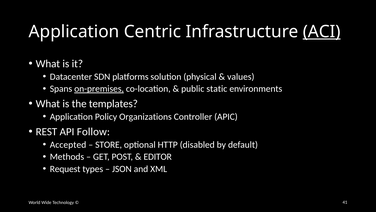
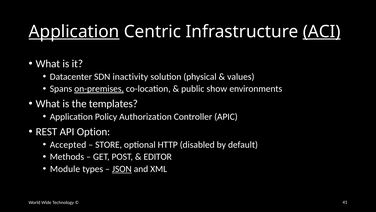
Application at (74, 32) underline: none -> present
platforms: platforms -> inactivity
static: static -> show
Organizations: Organizations -> Authorization
Follow: Follow -> Option
Request: Request -> Module
JSON underline: none -> present
